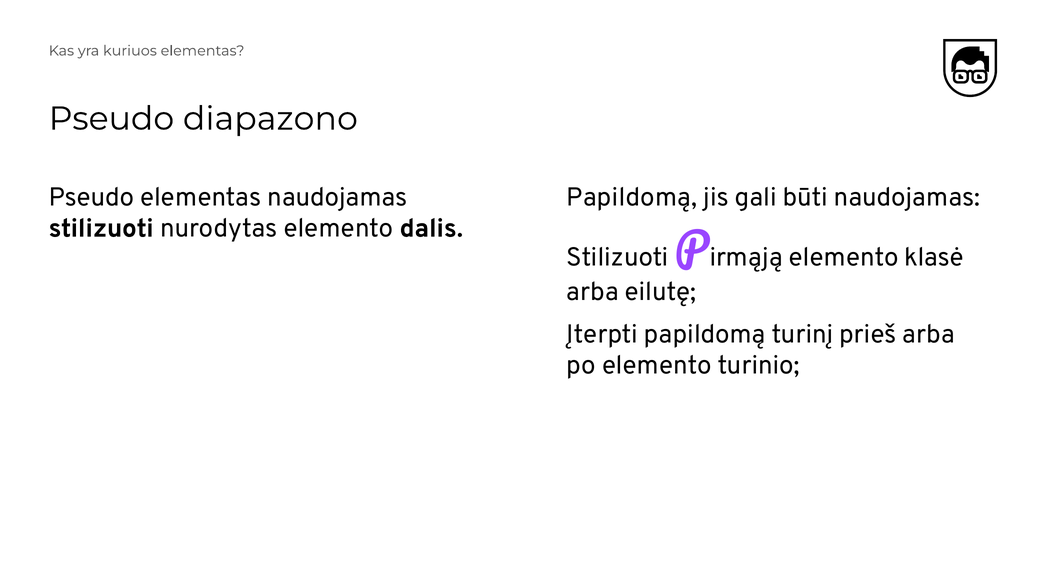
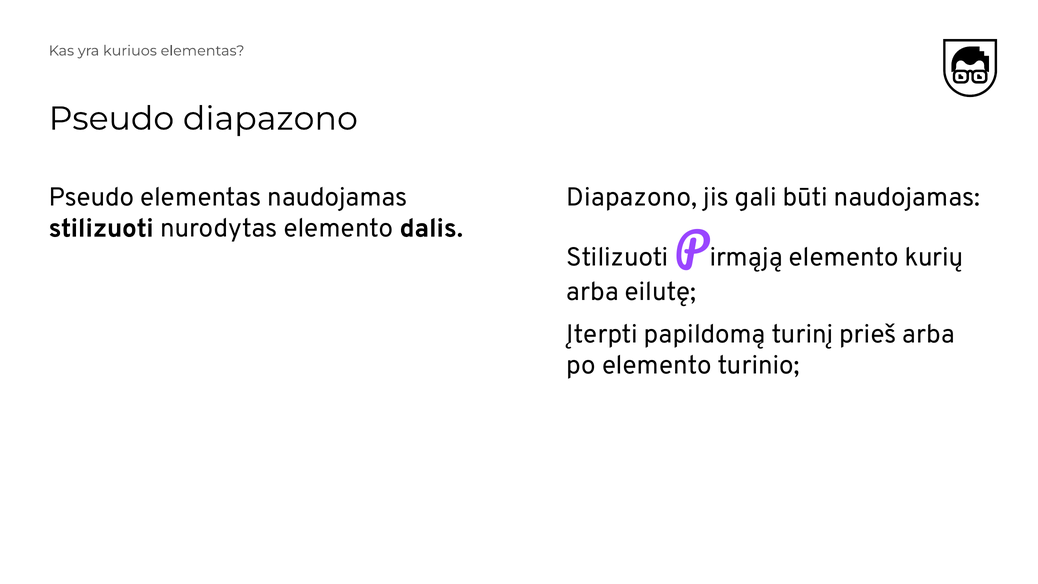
Papildomą at (632, 197): Papildomą -> Diapazono
klasė: klasė -> kurių
